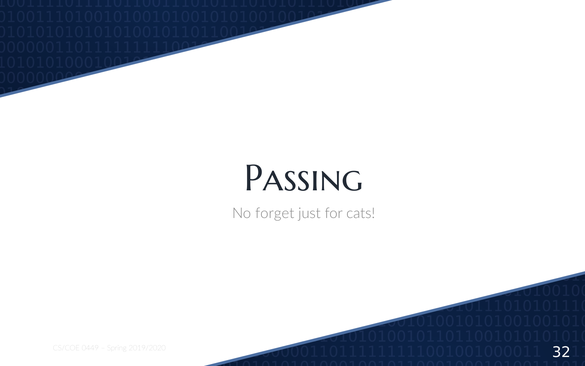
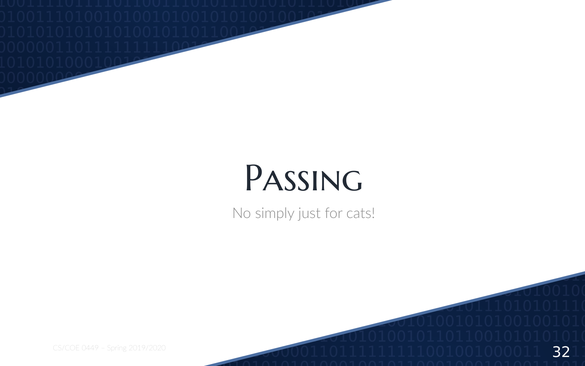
forget: forget -> simply
